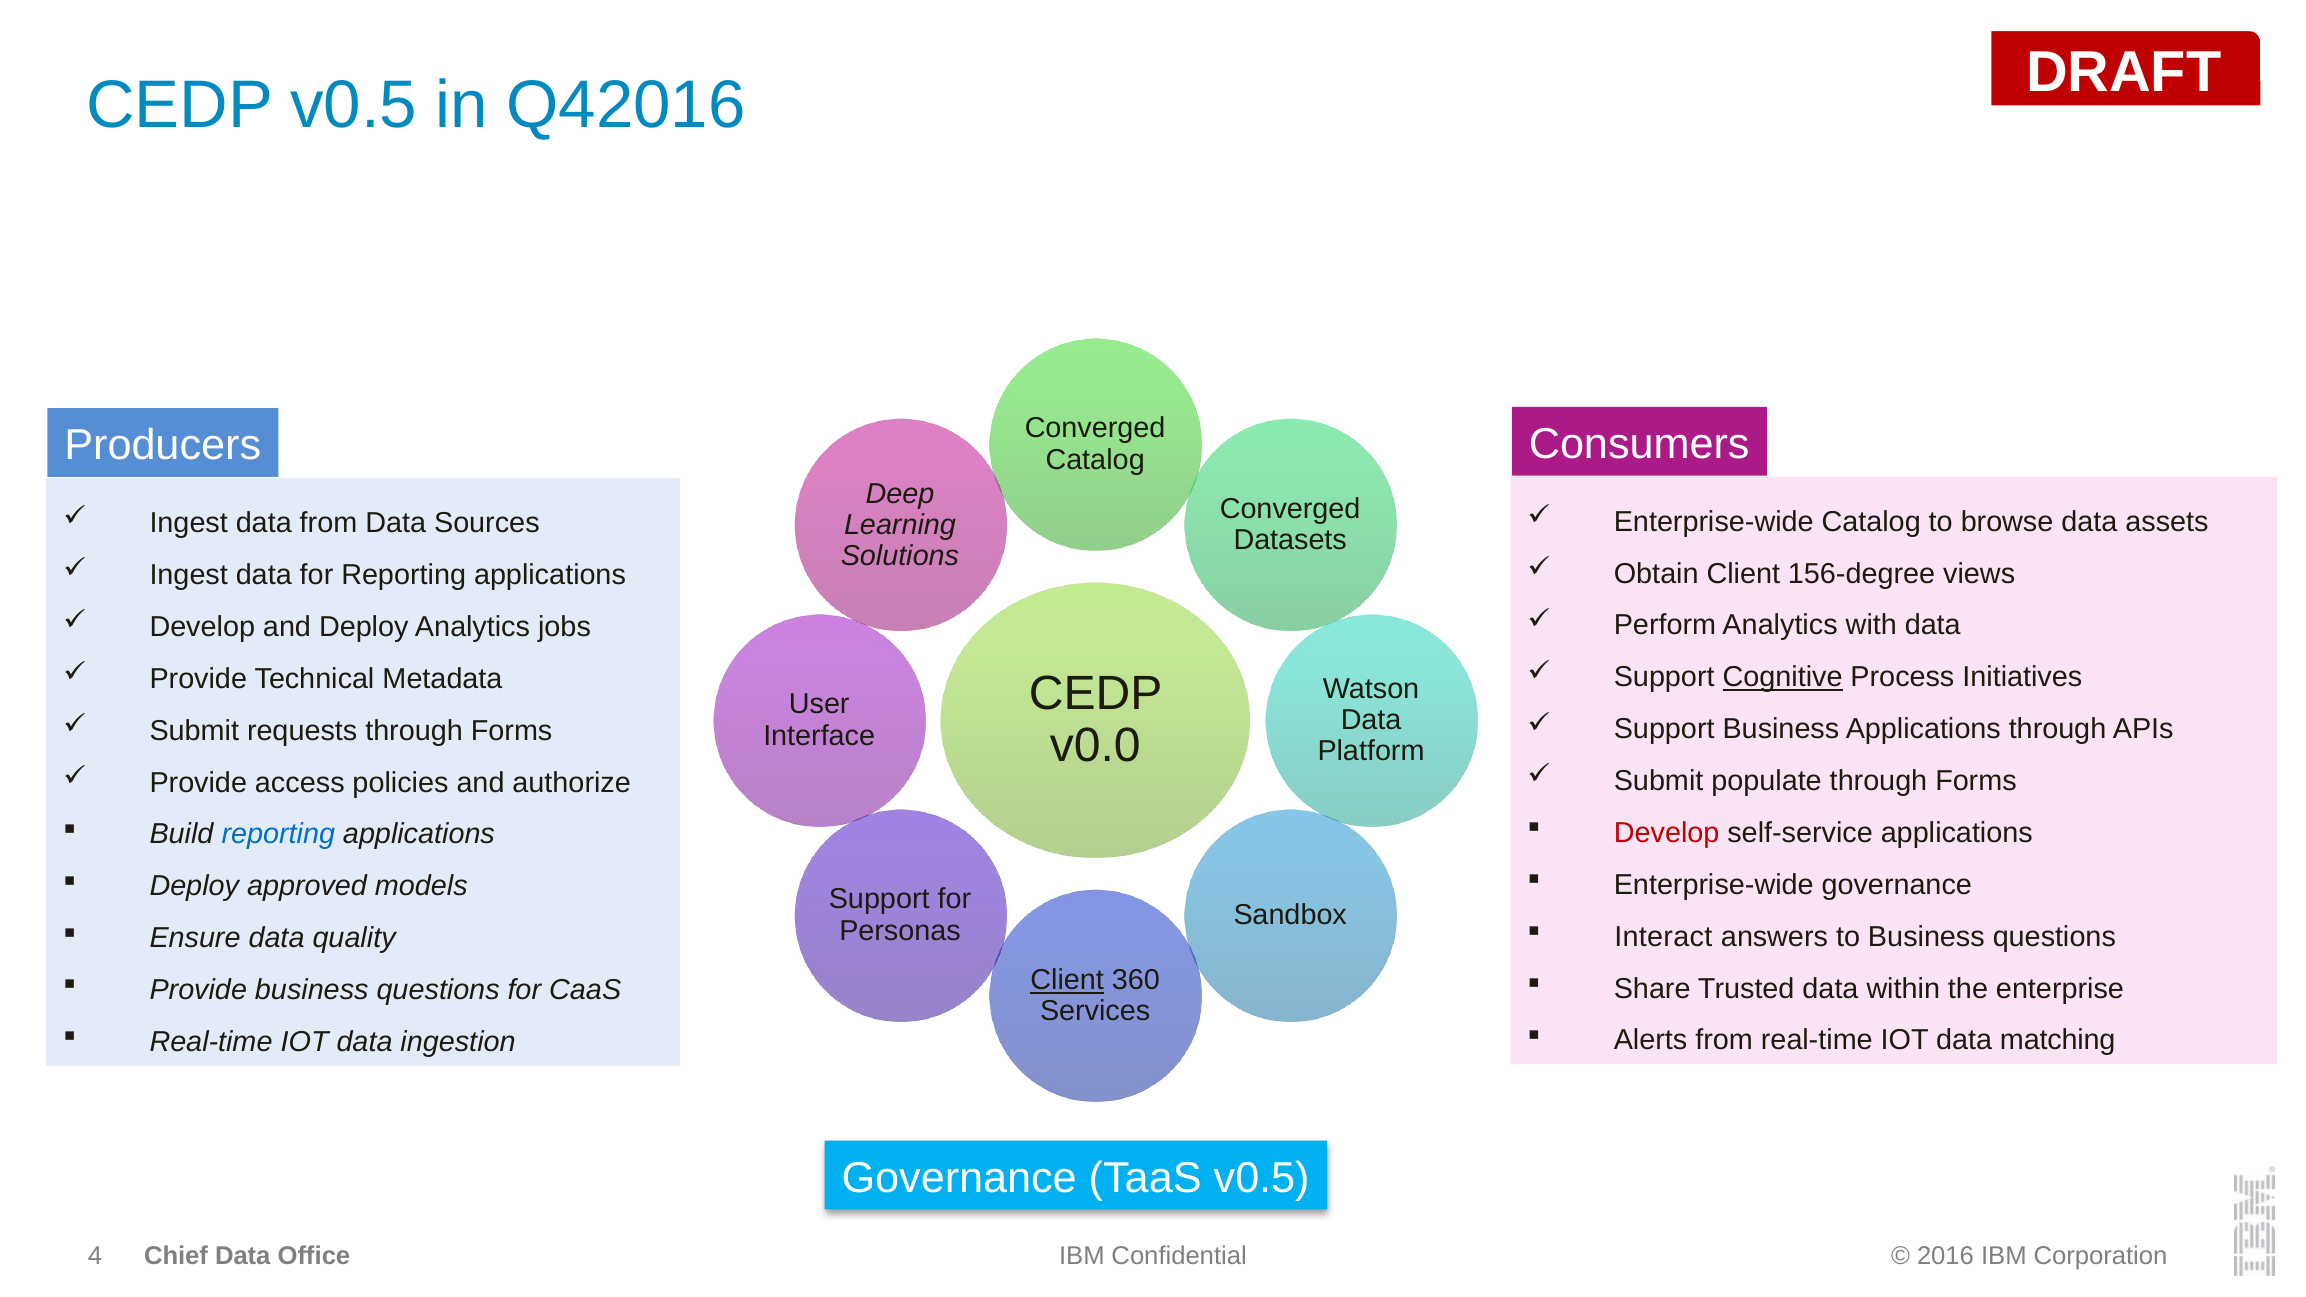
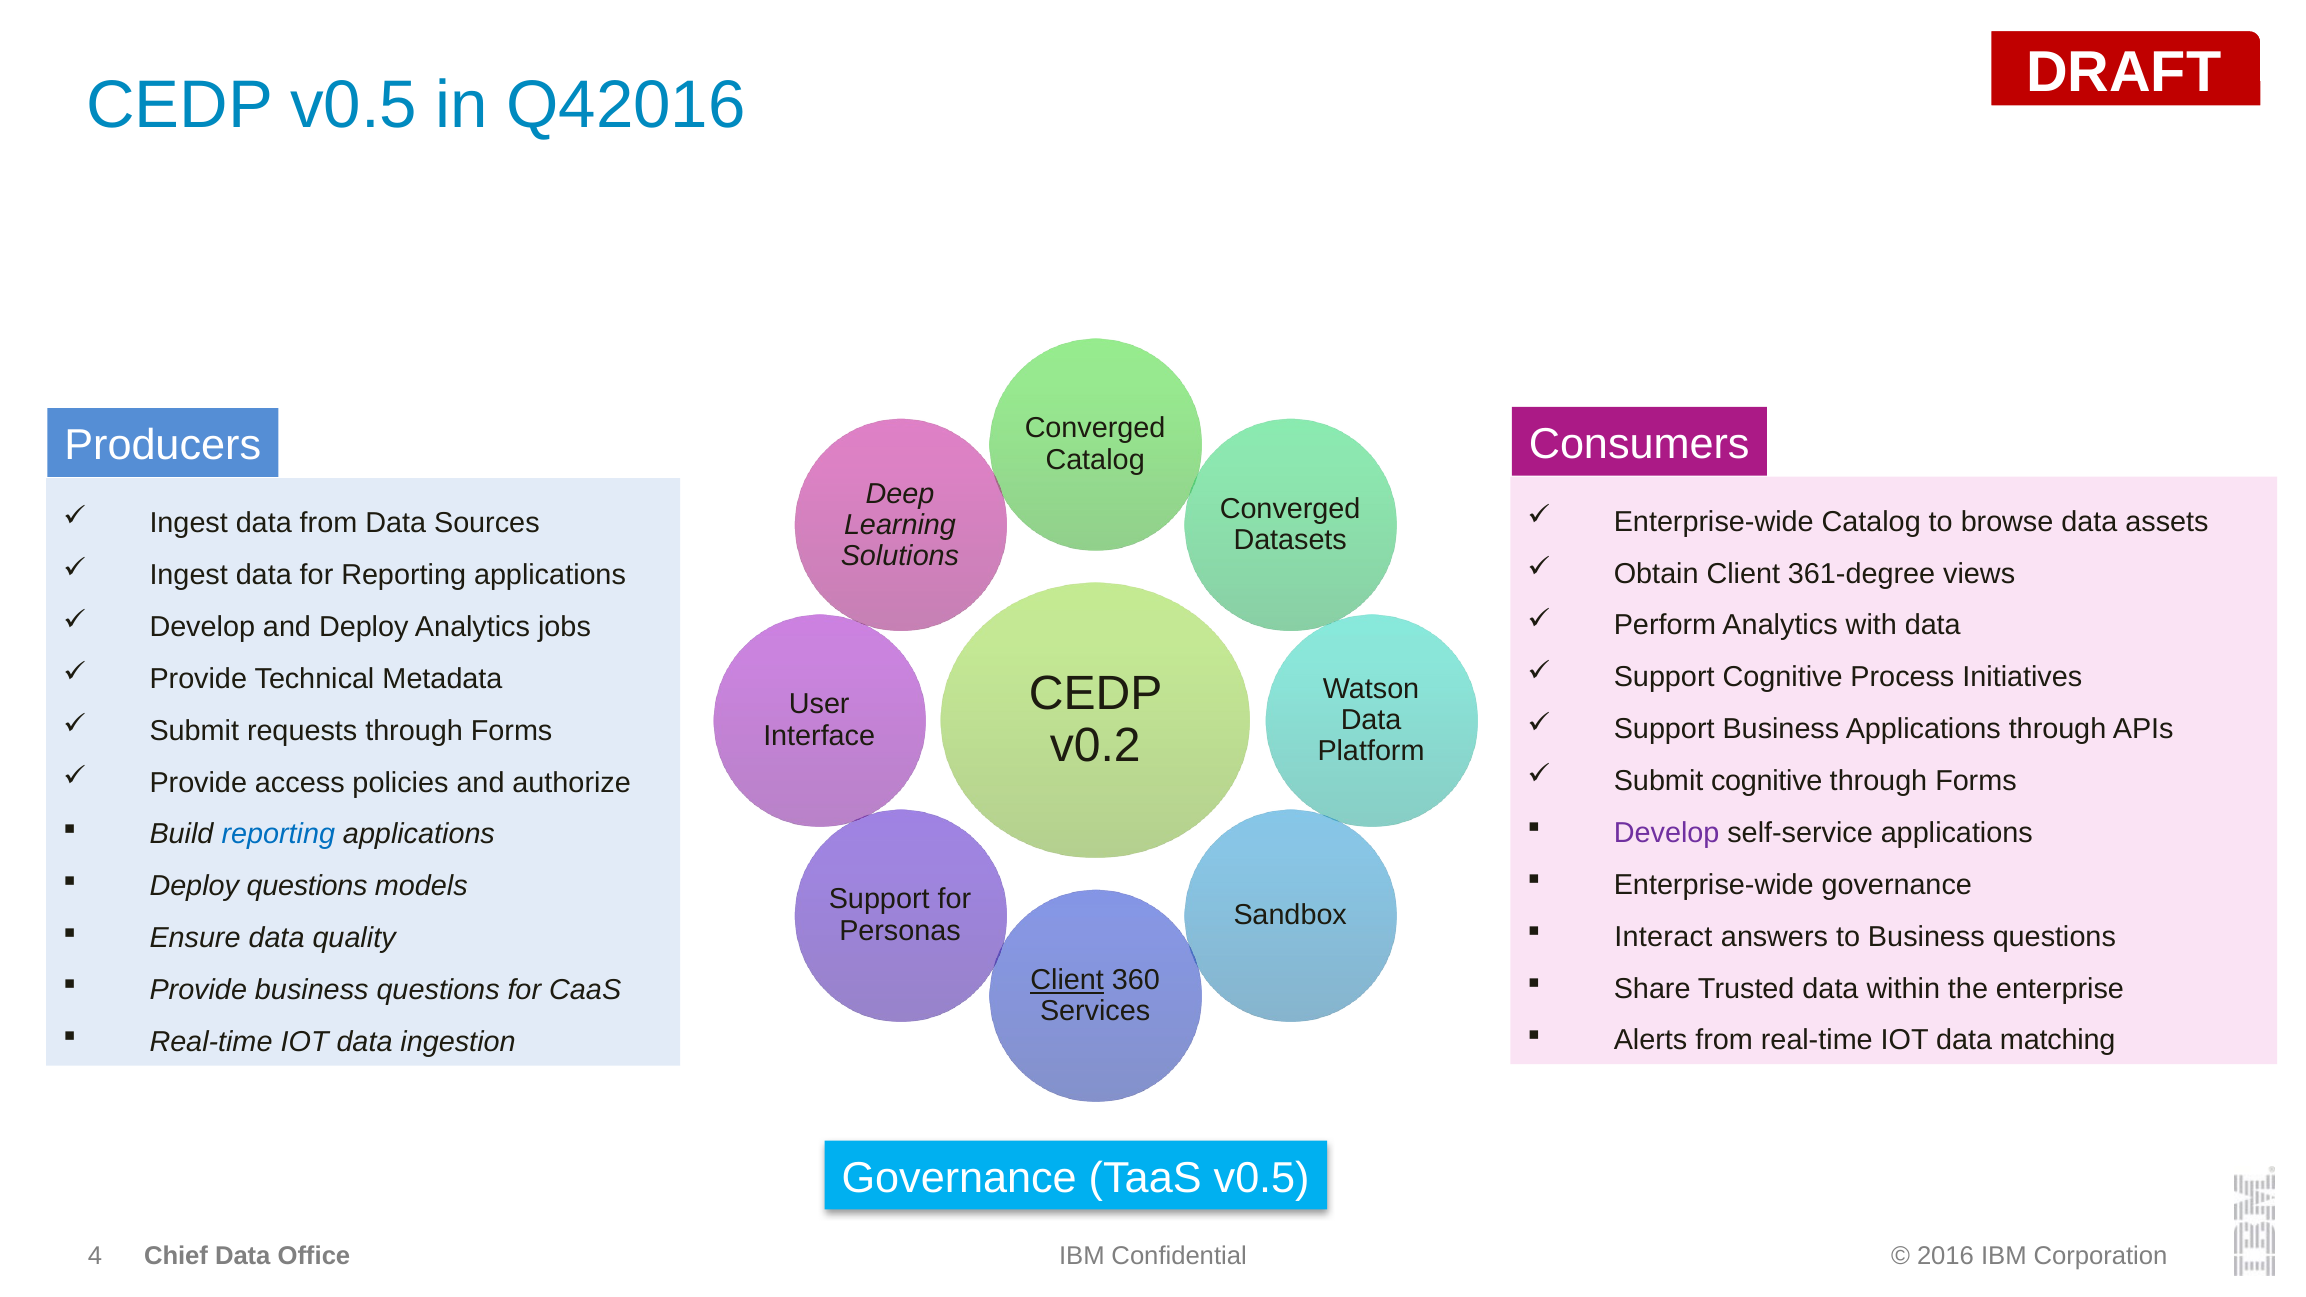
156-degree: 156-degree -> 361-degree
Cognitive at (1783, 677) underline: present -> none
v0.0: v0.0 -> v0.2
Submit populate: populate -> cognitive
Develop at (1667, 833) colour: red -> purple
Deploy approved: approved -> questions
